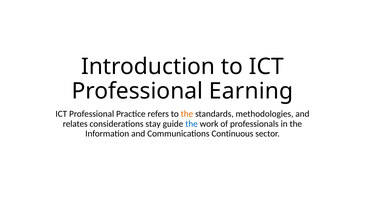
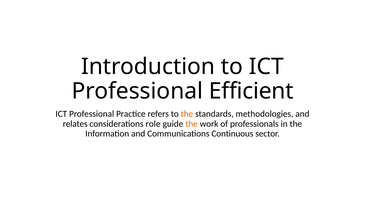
Earning: Earning -> Efficient
stay: stay -> role
the at (192, 124) colour: blue -> orange
